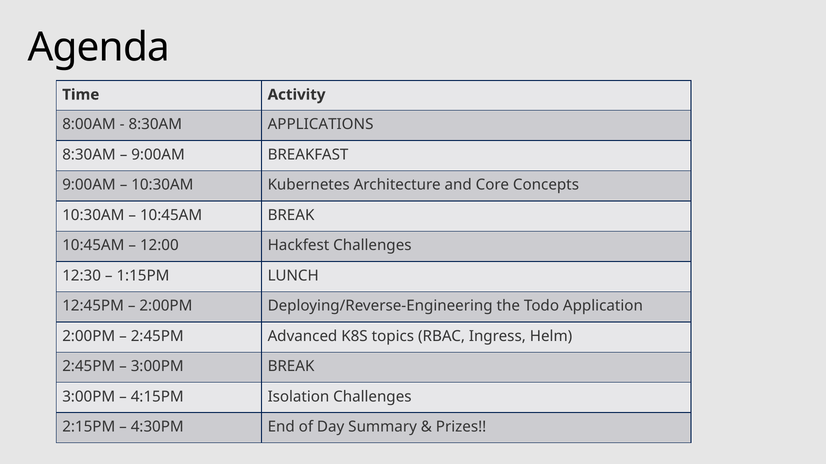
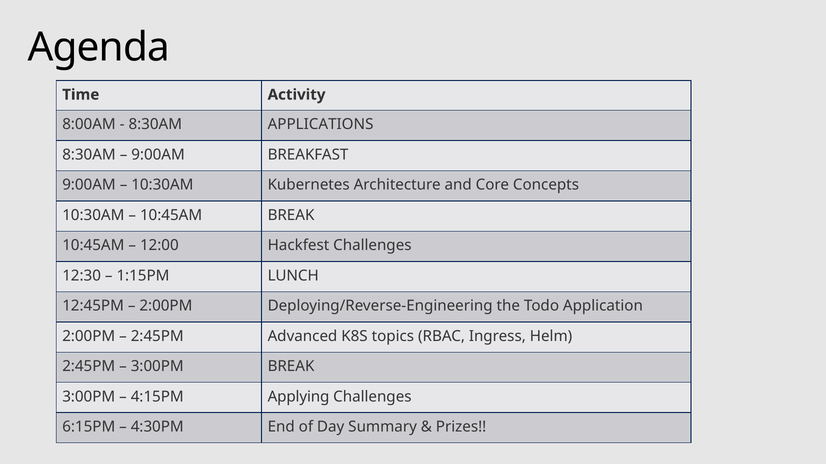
Isolation: Isolation -> Applying
2:15PM: 2:15PM -> 6:15PM
